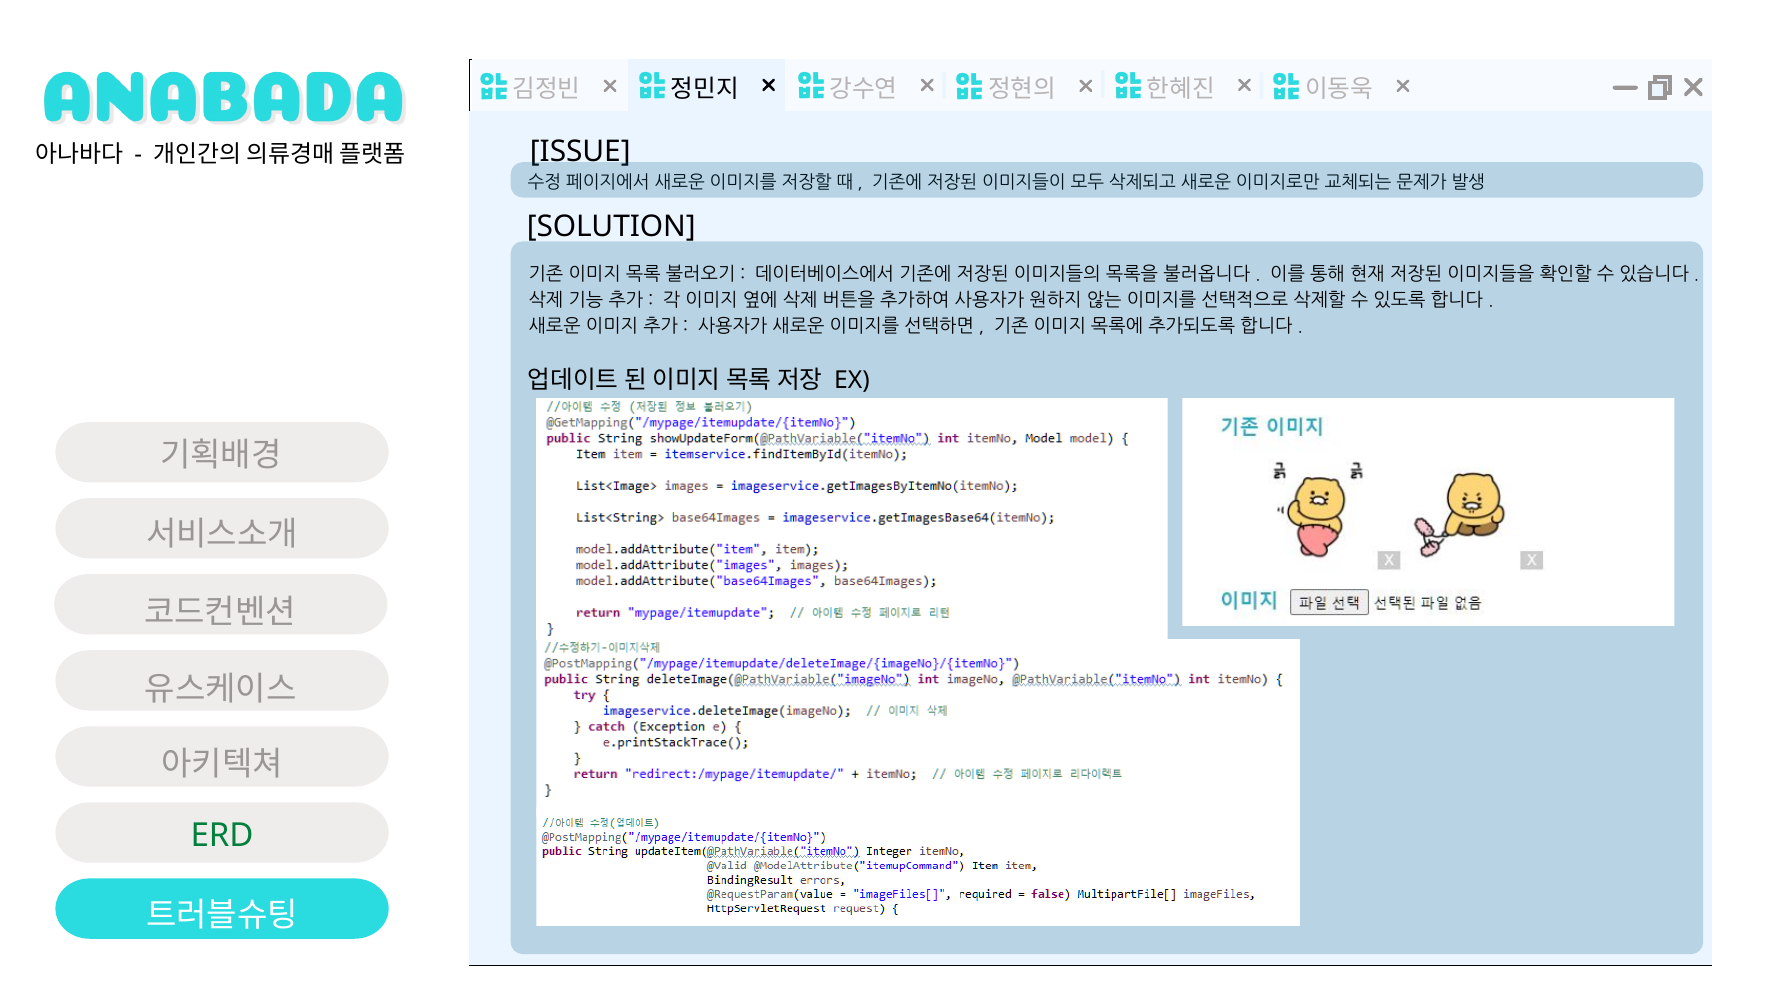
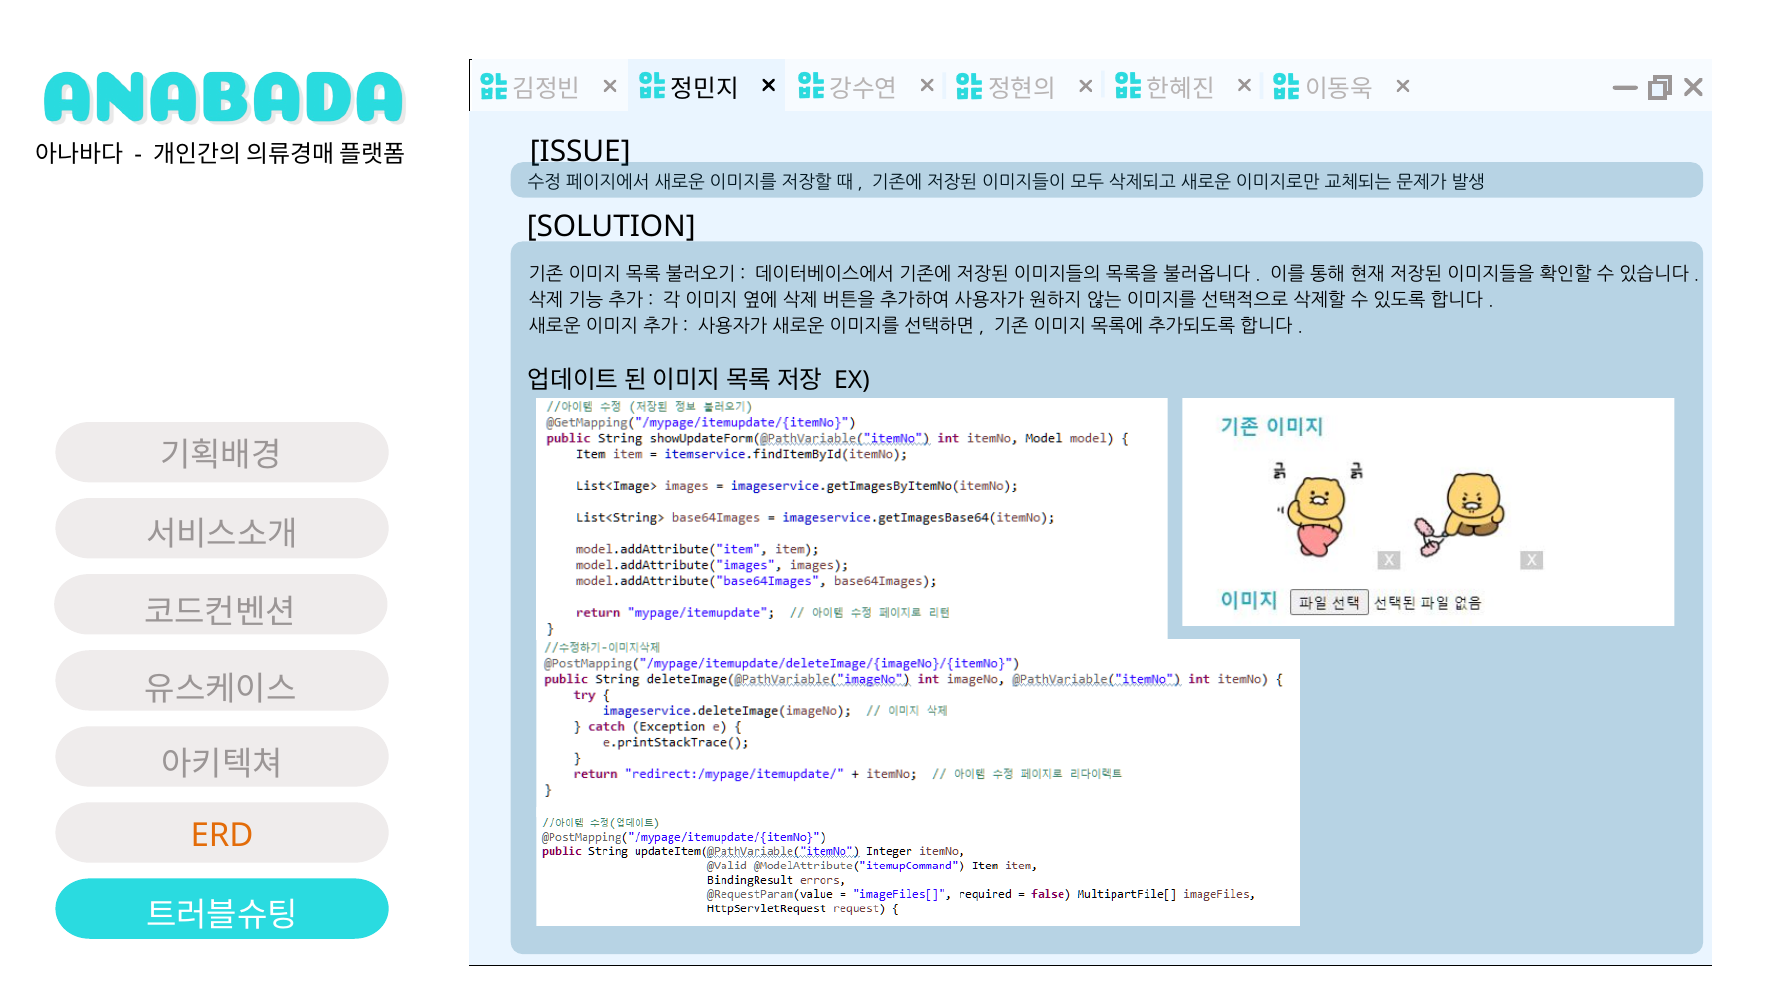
ERD colour: green -> orange
